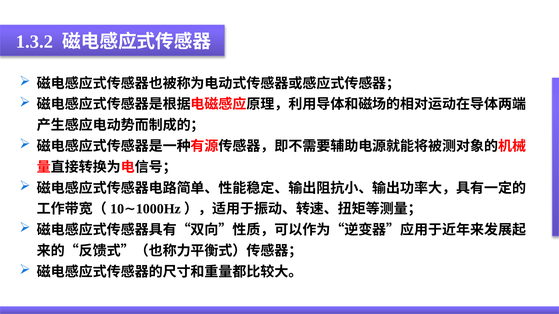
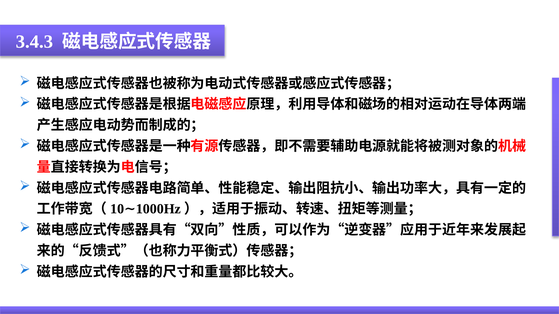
1.3.2: 1.3.2 -> 3.4.3
